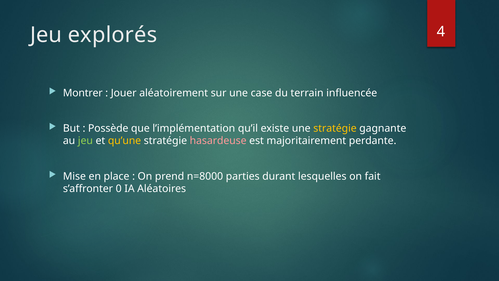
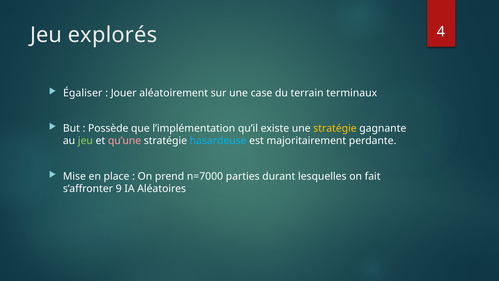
Montrer: Montrer -> Égaliser
influencée: influencée -> terminaux
qu’une colour: yellow -> pink
hasardeuse colour: pink -> light blue
n=8000: n=8000 -> n=7000
0: 0 -> 9
